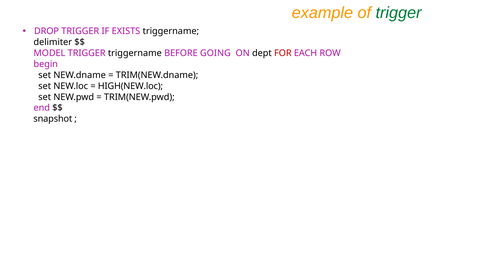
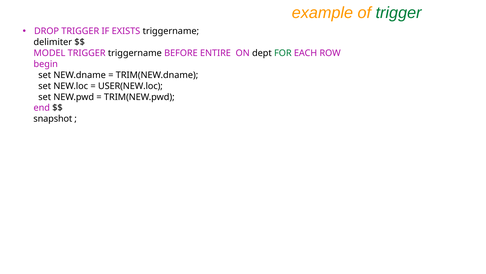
GOING: GOING -> ENTIRE
FOR colour: red -> green
HIGH(NEW.loc: HIGH(NEW.loc -> USER(NEW.loc
